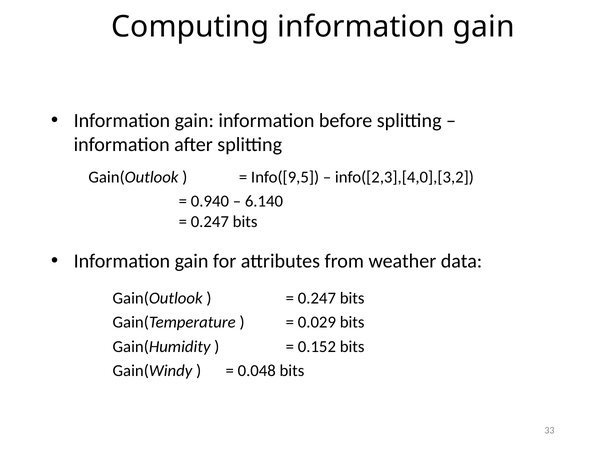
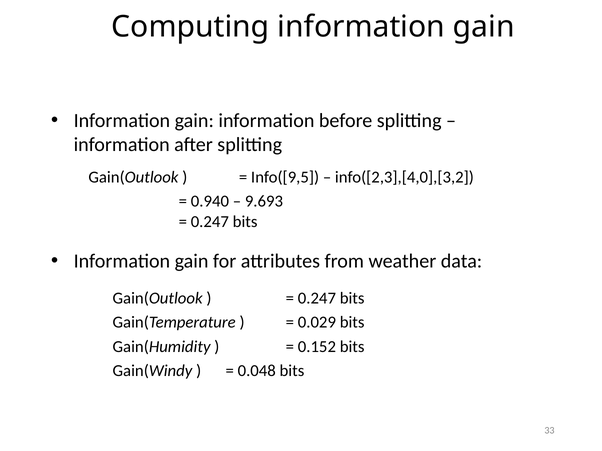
6.140: 6.140 -> 9.693
